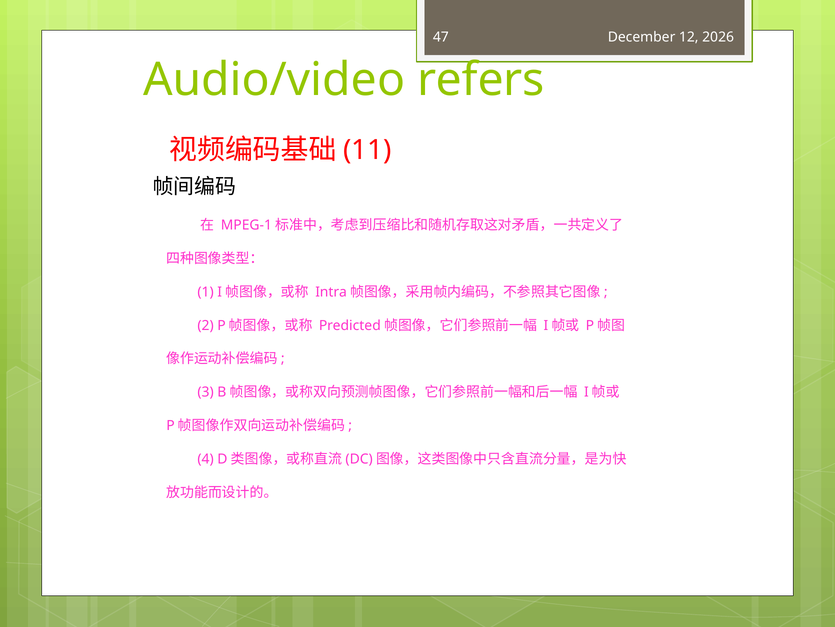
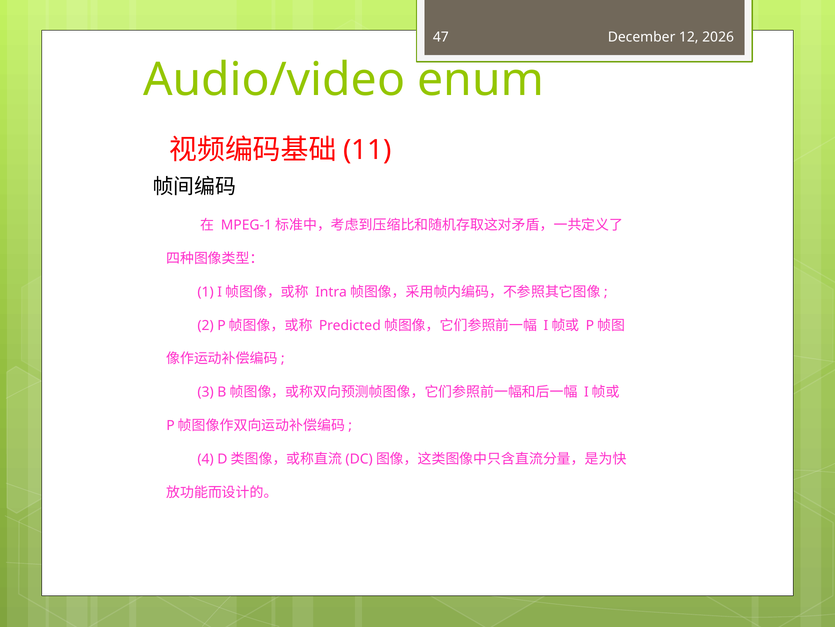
refers: refers -> enum
